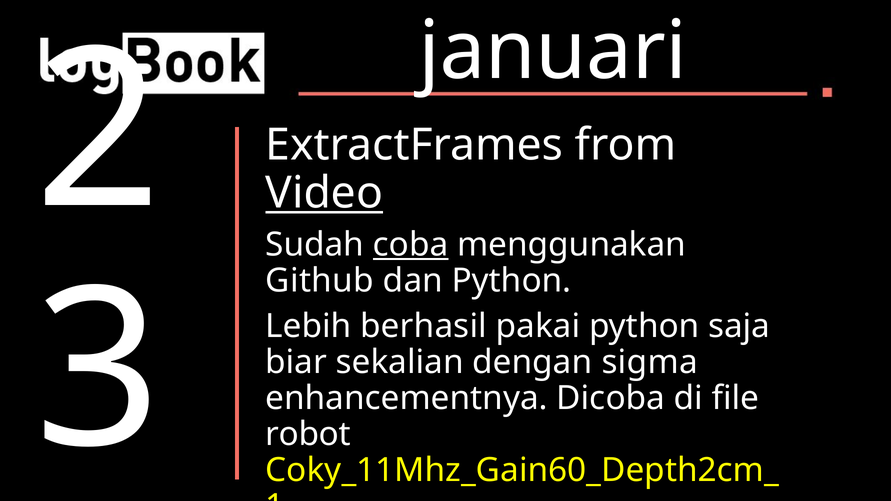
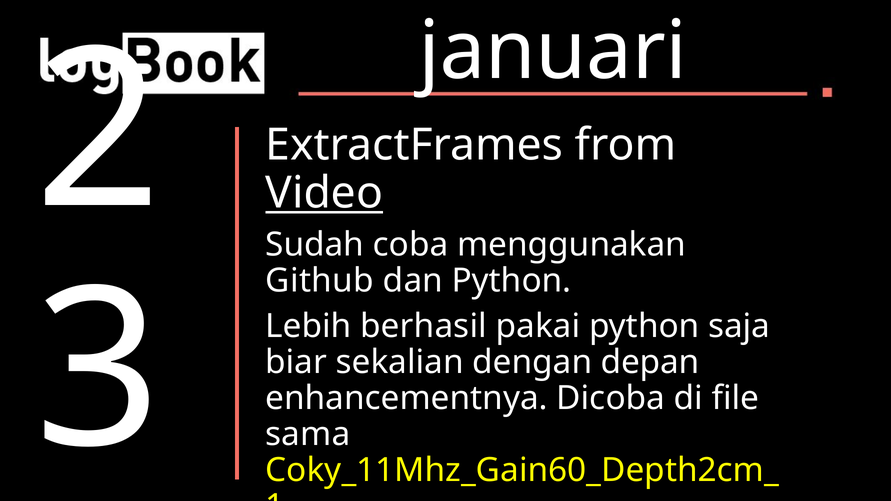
coba underline: present -> none
sigma: sigma -> depan
robot: robot -> sama
